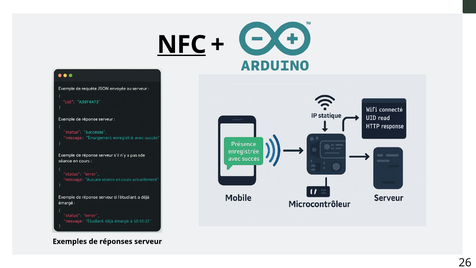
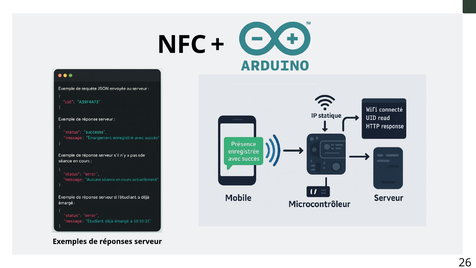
NFC underline: present -> none
